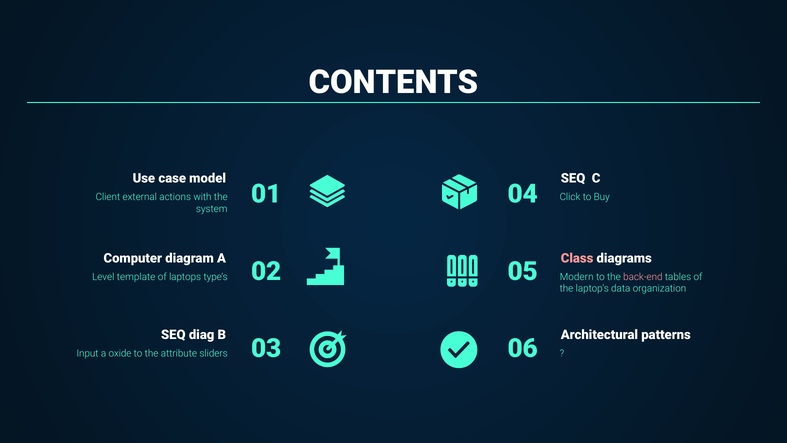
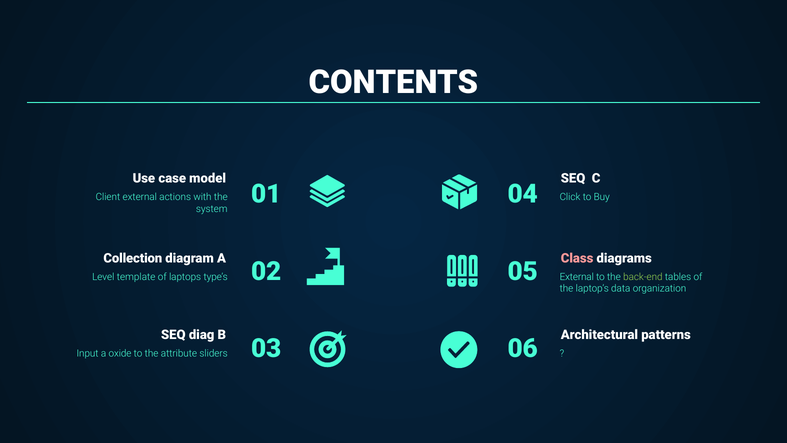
Computer: Computer -> Collection
Modern at (577, 277): Modern -> External
back-end colour: pink -> light green
